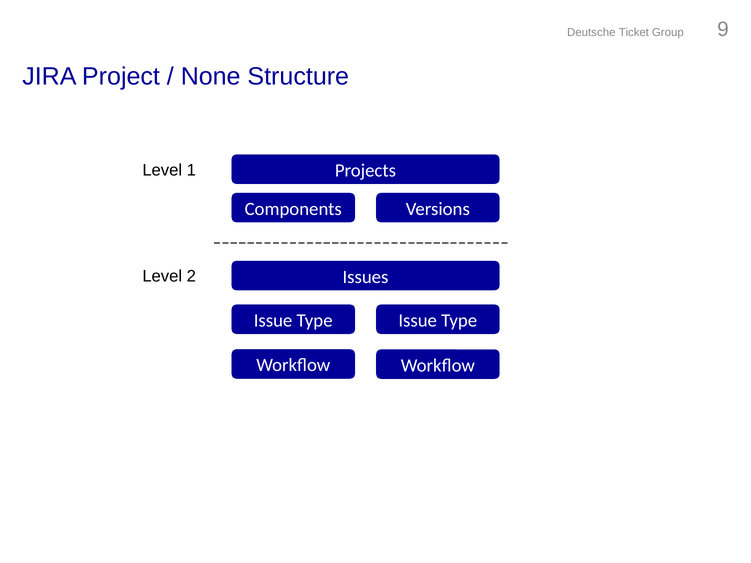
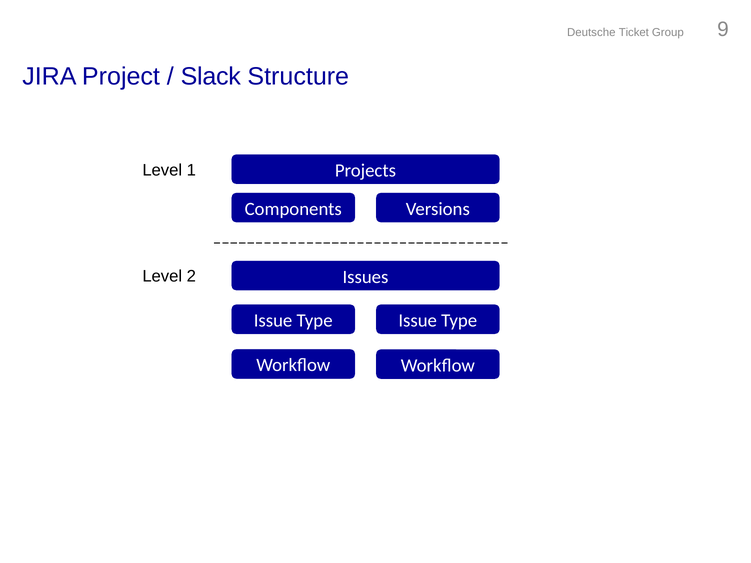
None: None -> Slack
